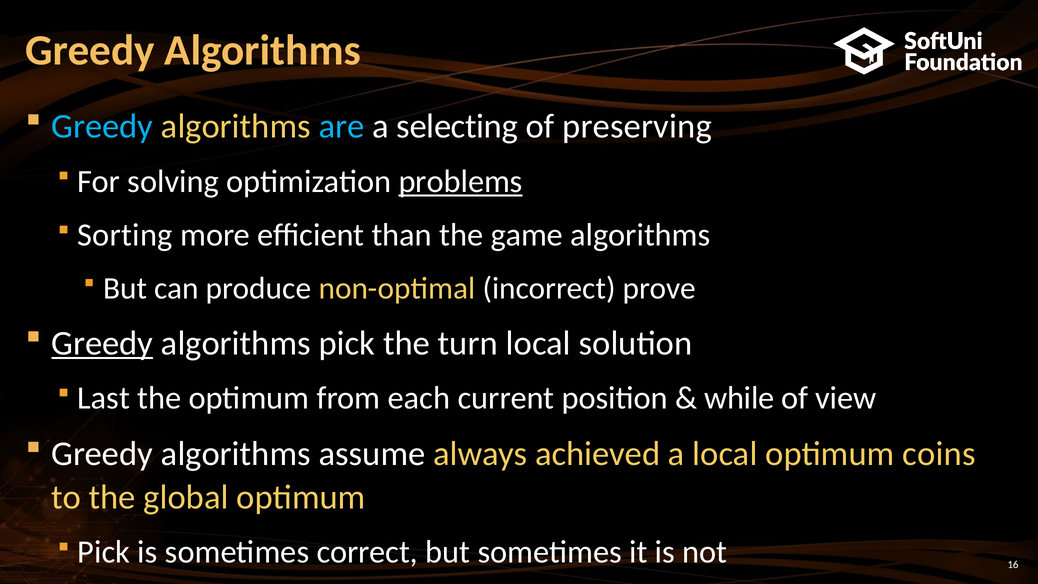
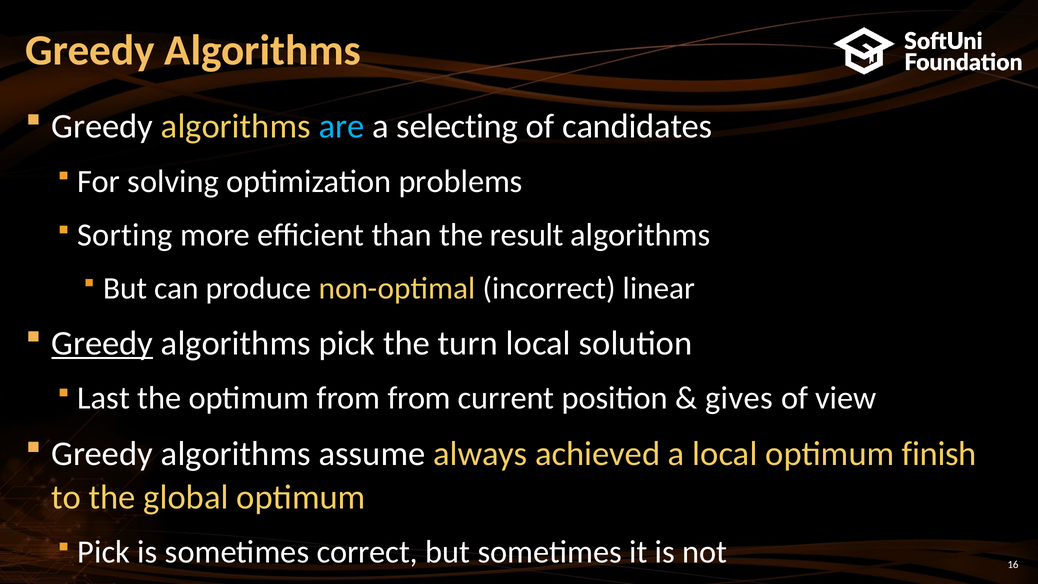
Greedy at (102, 126) colour: light blue -> white
preserving: preserving -> candidates
problems underline: present -> none
game: game -> result
prove: prove -> linear
from each: each -> from
while: while -> gives
coins: coins -> finish
